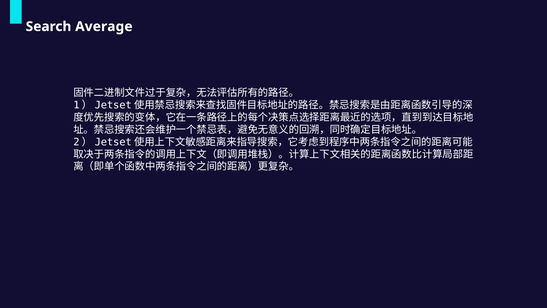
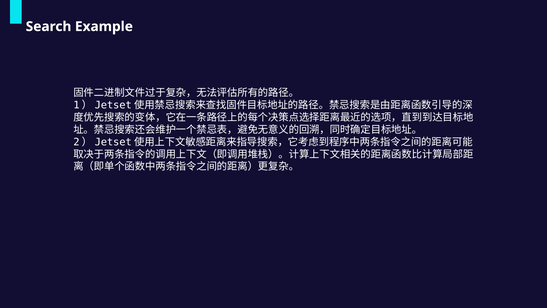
Average: Average -> Example
